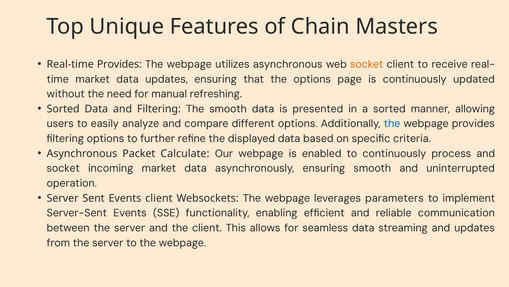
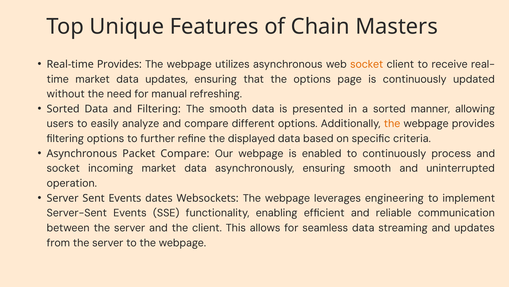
the at (392, 124) colour: blue -> orange
Packet Calculate: Calculate -> Compare
Events client: client -> dates
parameters: parameters -> engineering
